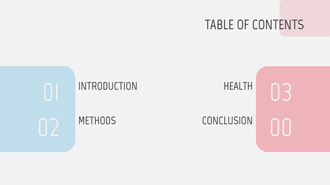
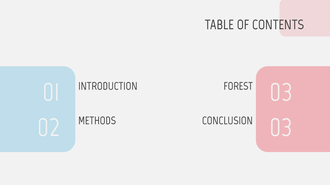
HEALTH: HEALTH -> FOREST
02 00: 00 -> 03
